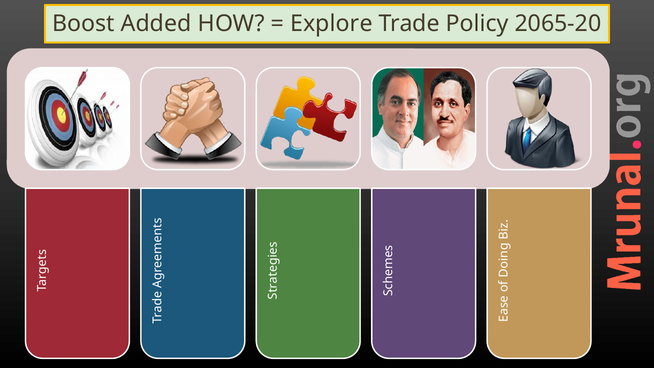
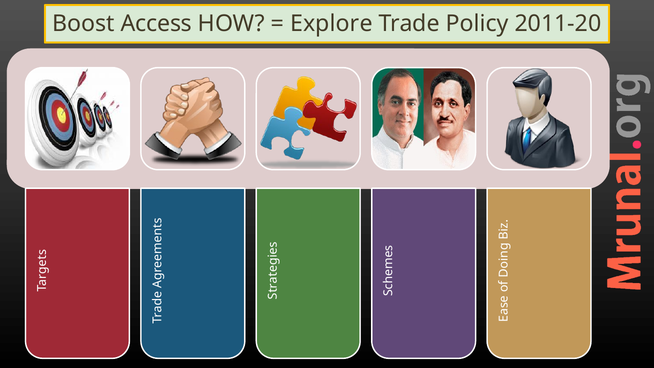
Added: Added -> Access
2065-20: 2065-20 -> 2011-20
